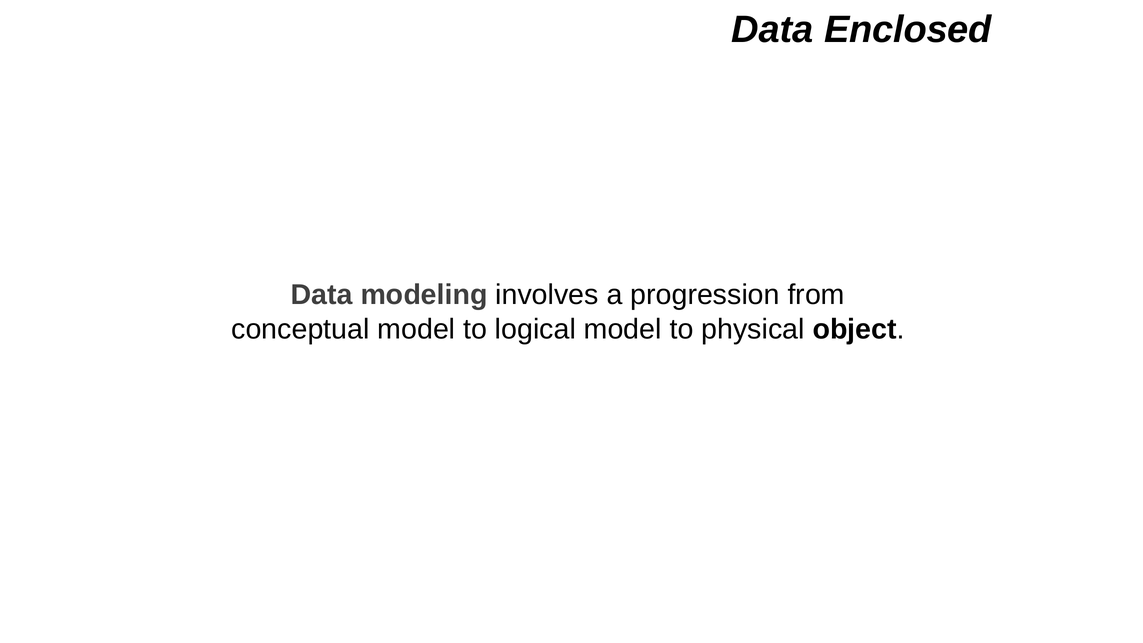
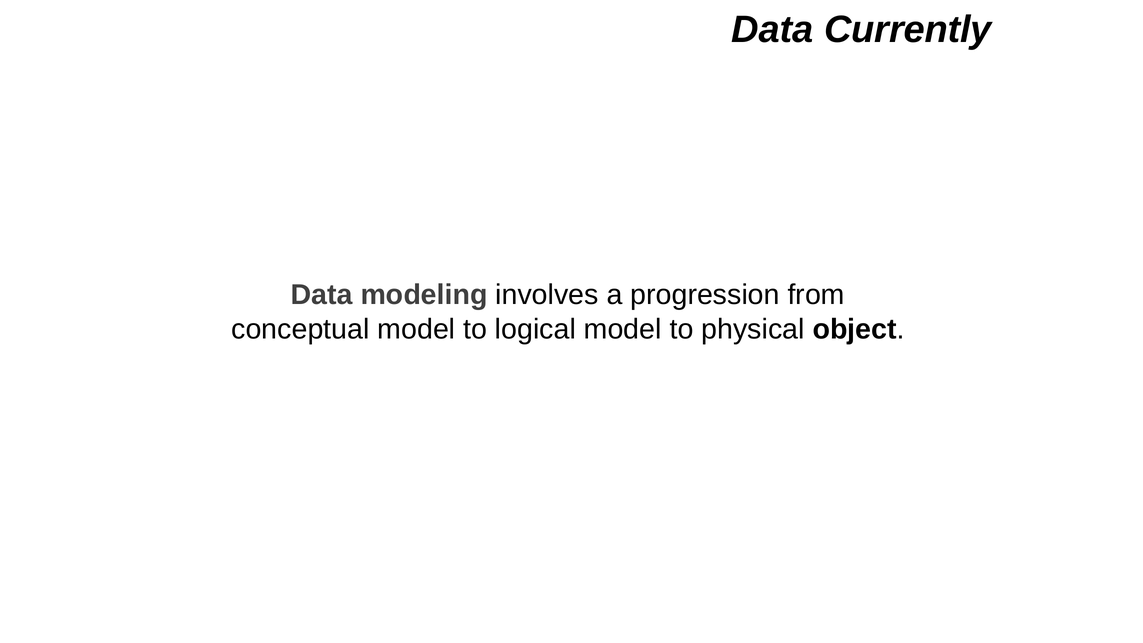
Enclosed: Enclosed -> Currently
